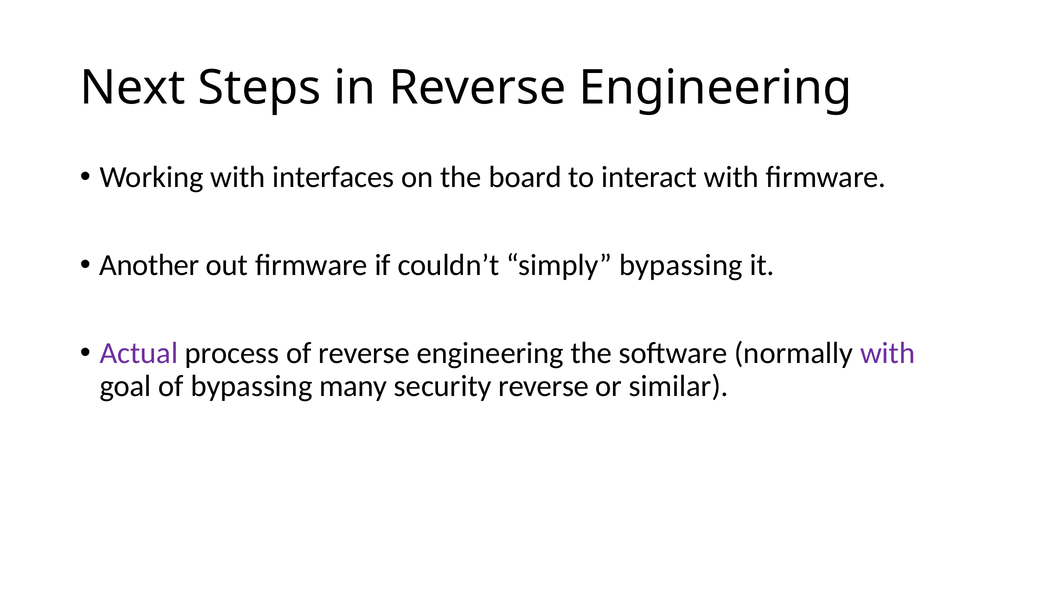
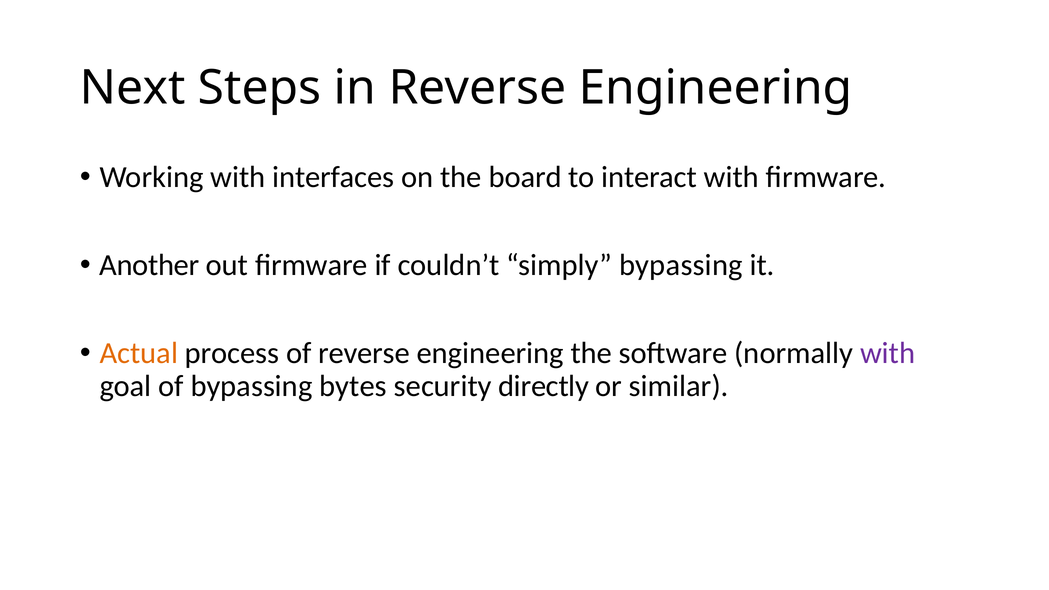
Actual colour: purple -> orange
many: many -> bytes
security reverse: reverse -> directly
